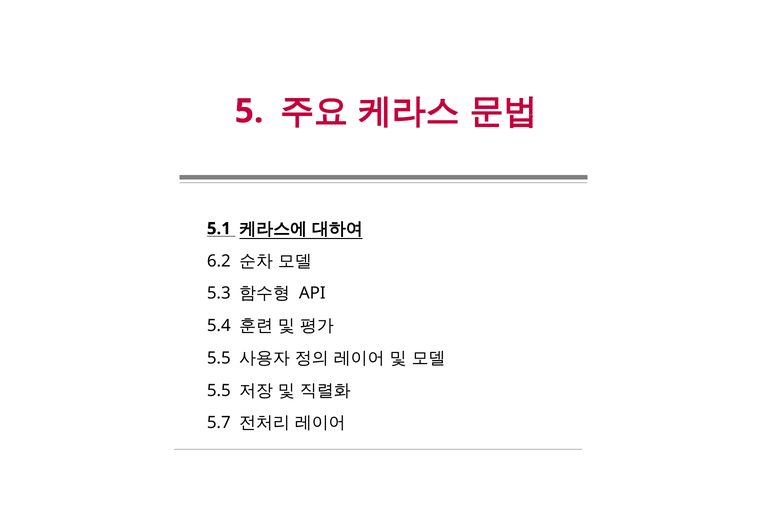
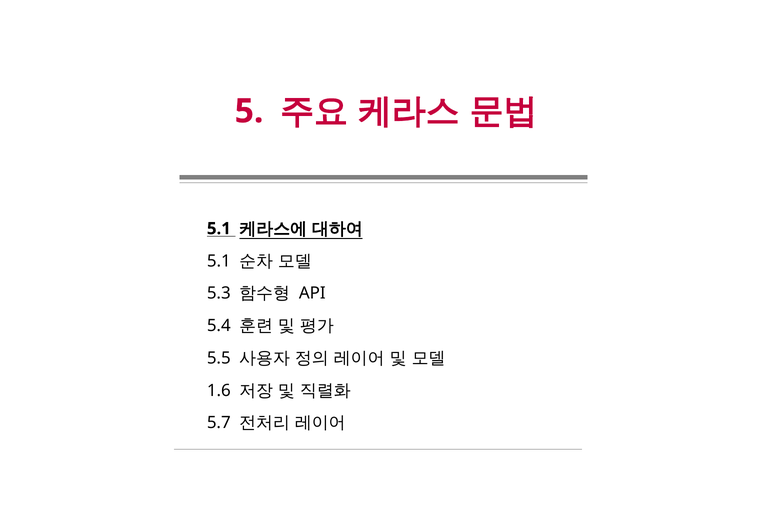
6.2 at (219, 261): 6.2 -> 5.1
5.5 at (219, 390): 5.5 -> 1.6
